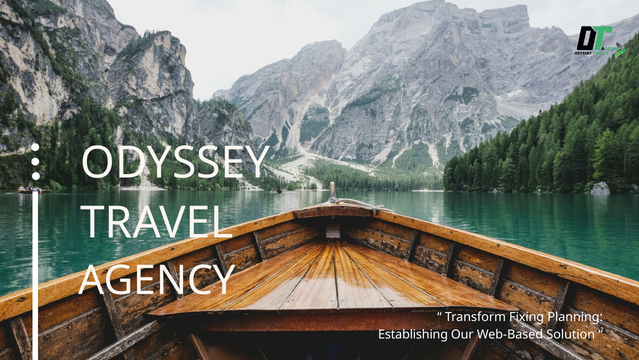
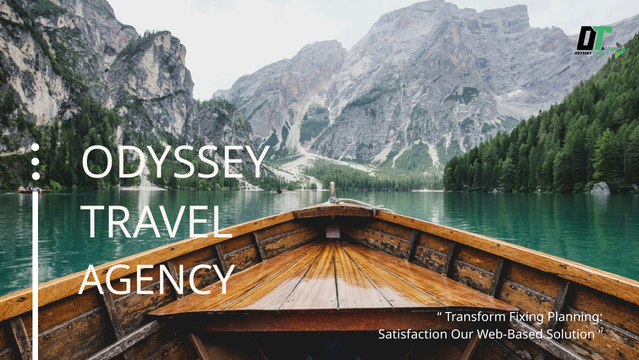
Establishing: Establishing -> Satisfaction
